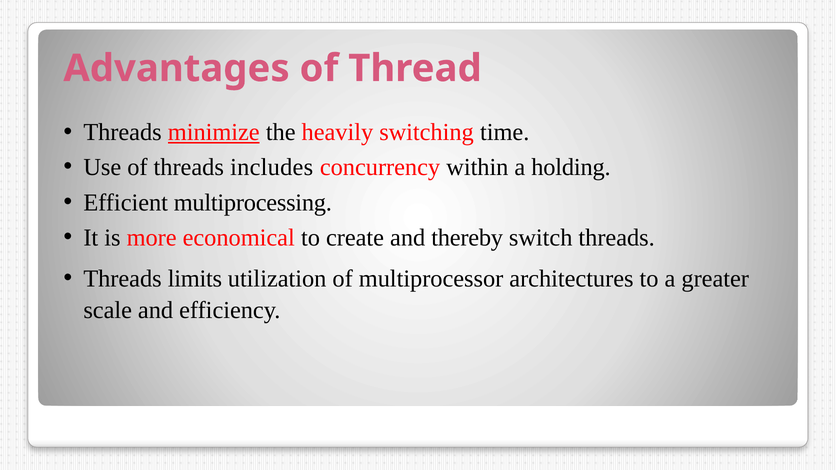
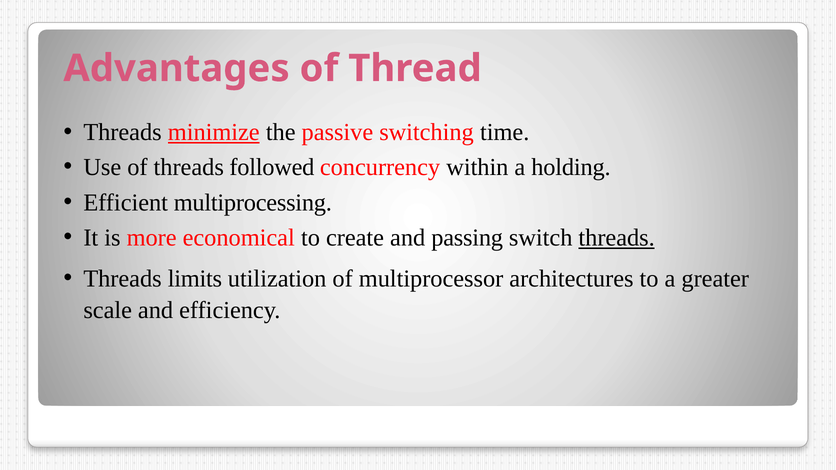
heavily: heavily -> passive
includes: includes -> followed
thereby: thereby -> passing
threads at (617, 238) underline: none -> present
